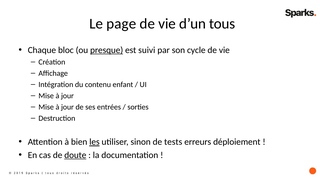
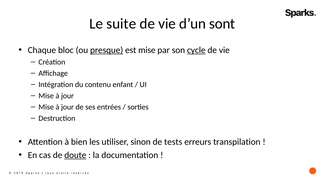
page: page -> suite
tous: tous -> sont
est suivi: suivi -> mise
cycle underline: none -> present
les underline: present -> none
déploiement: déploiement -> transpilation
